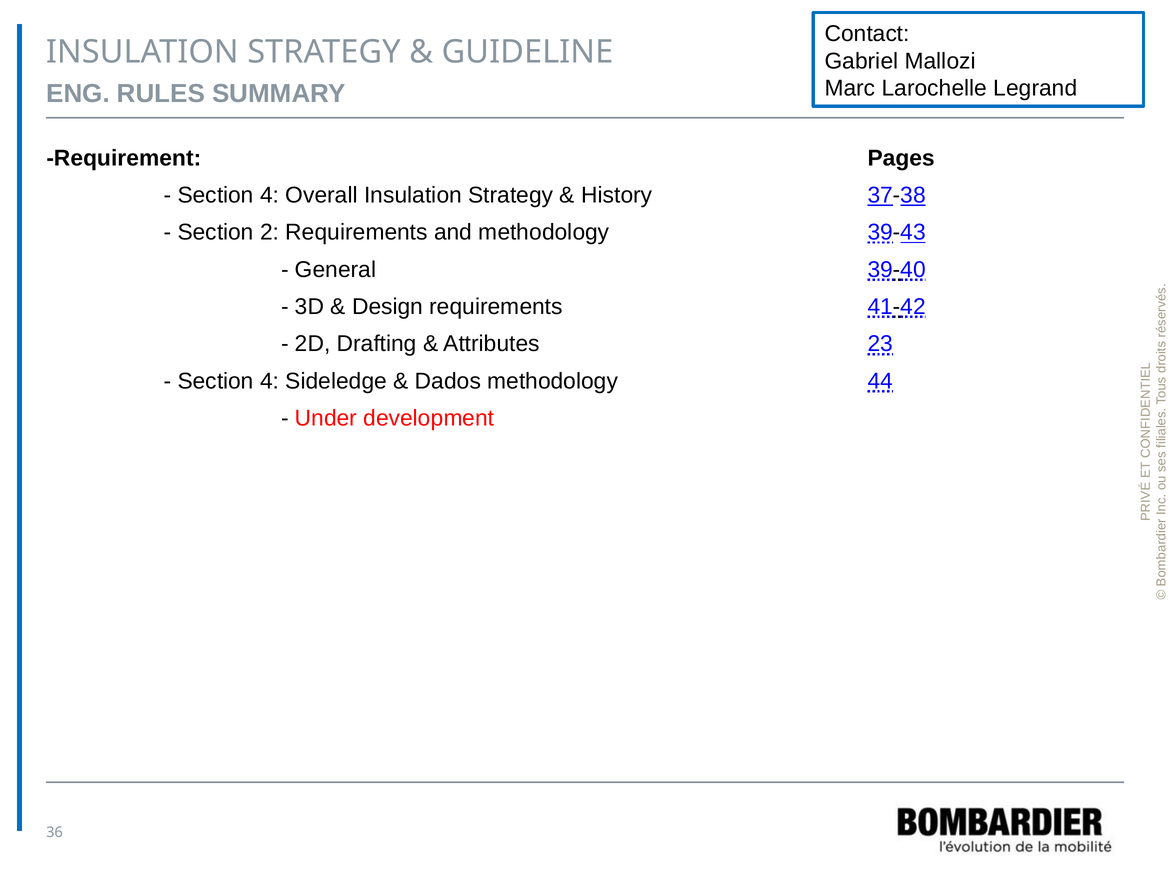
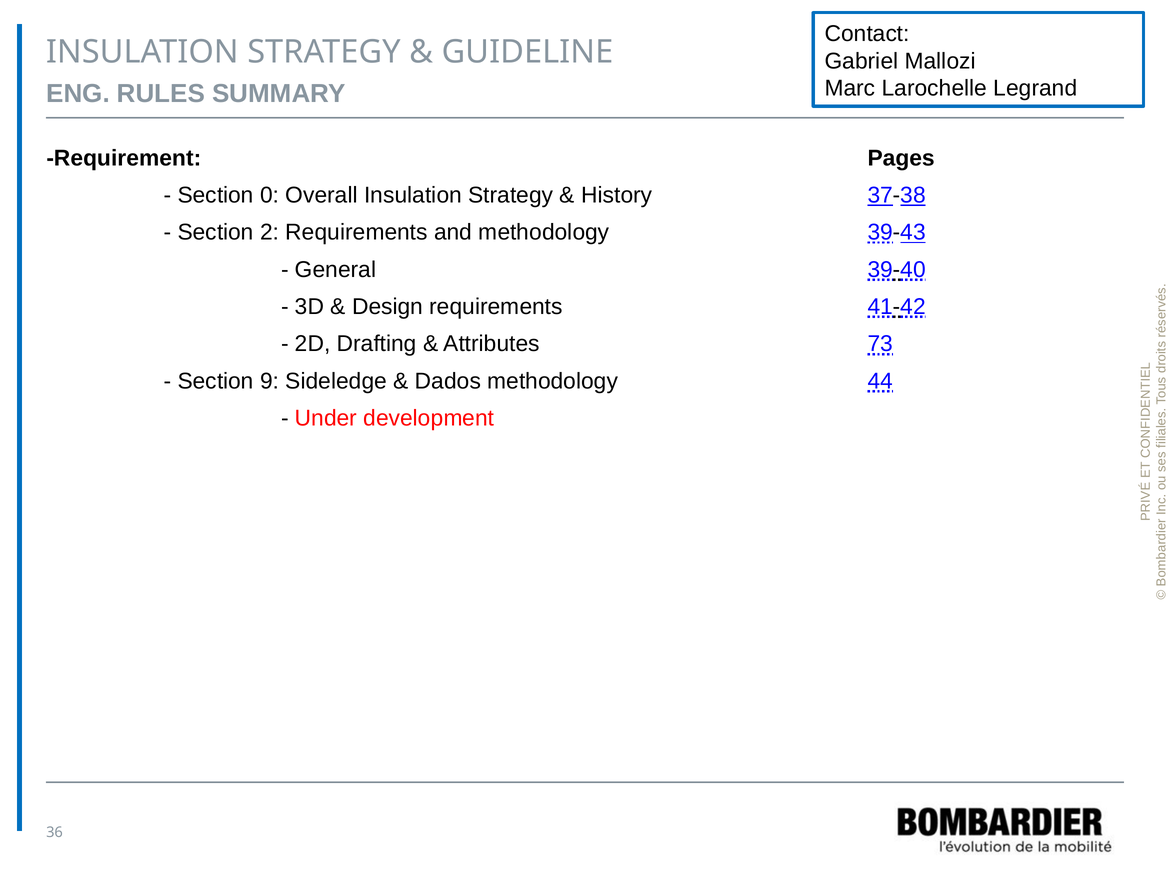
4 at (270, 195): 4 -> 0
23: 23 -> 73
4 at (270, 381): 4 -> 9
